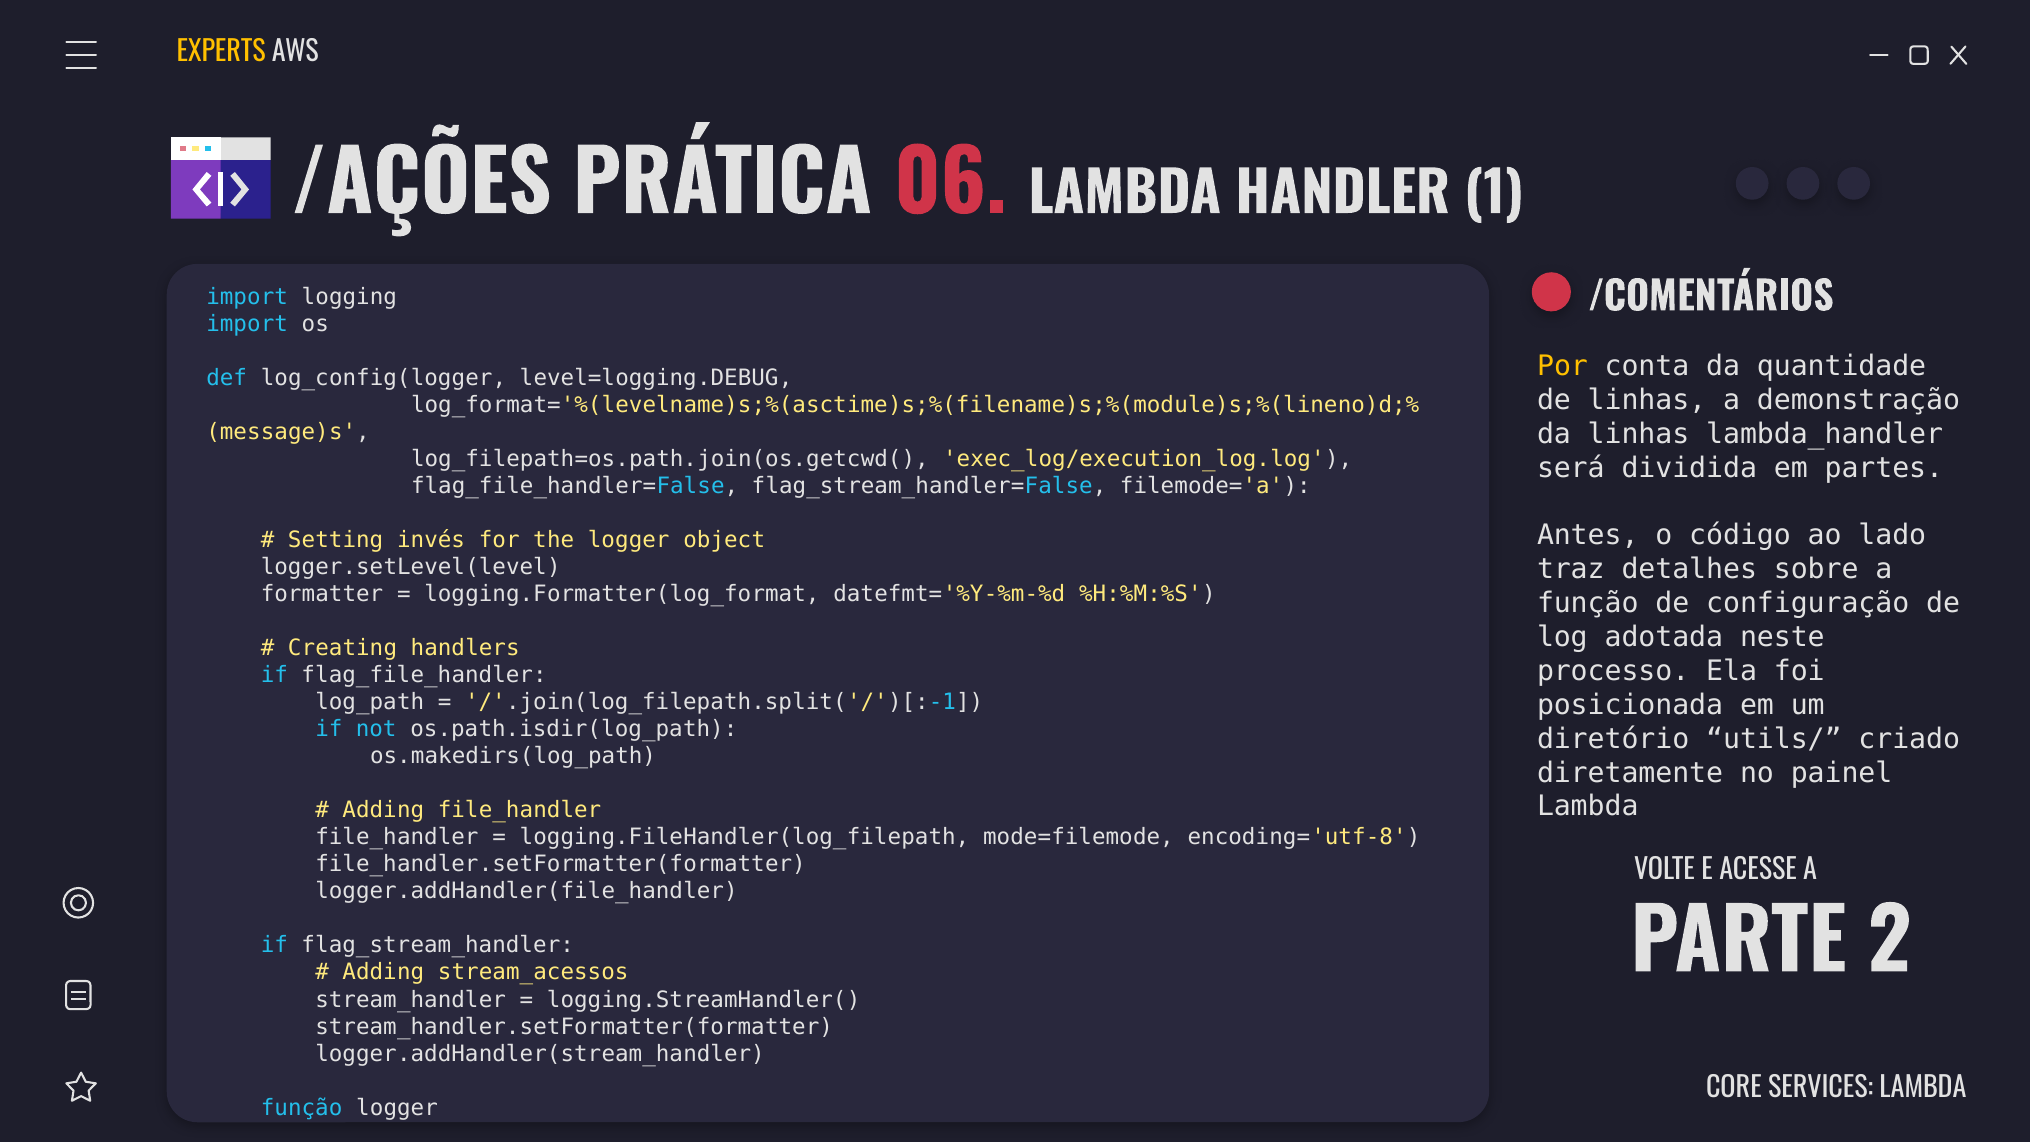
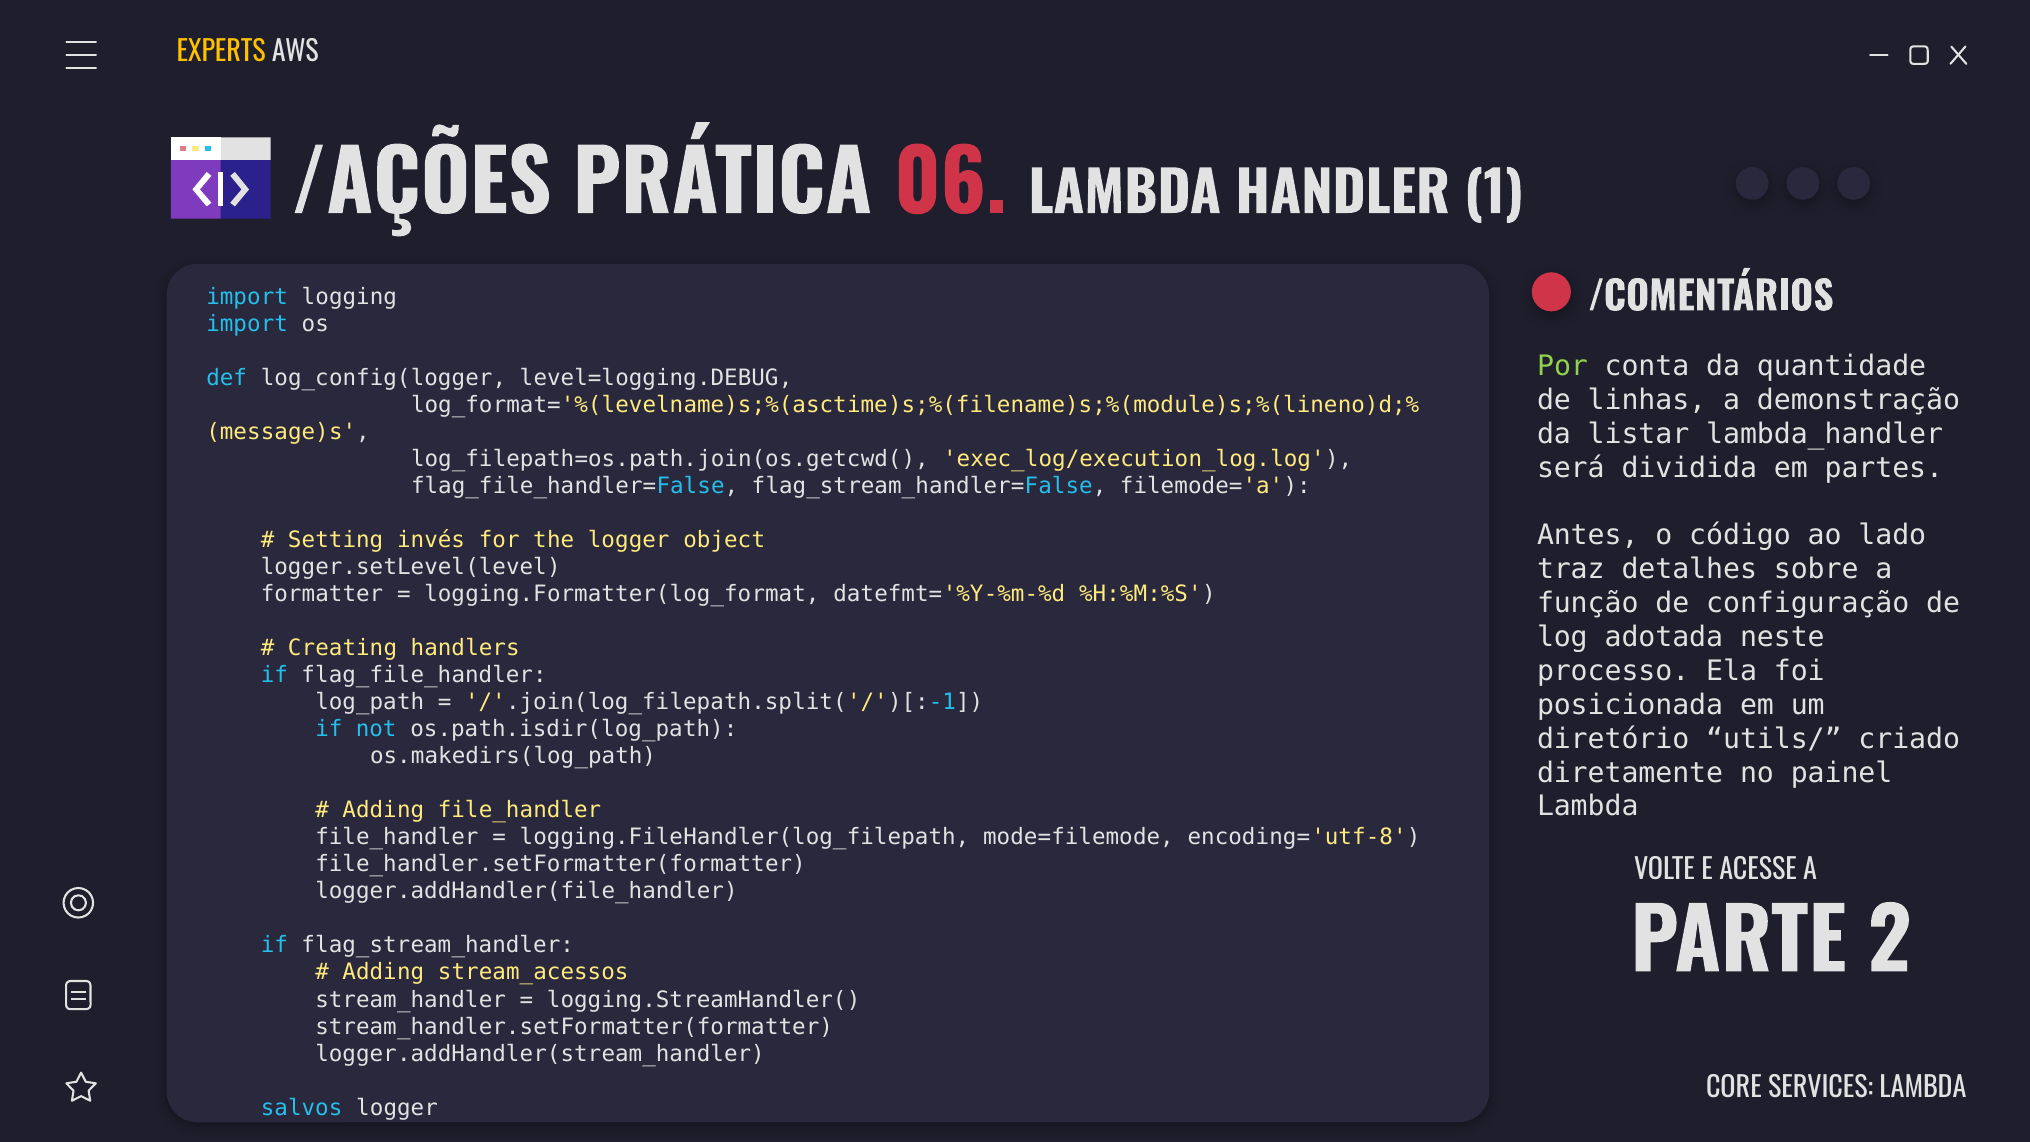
Por colour: yellow -> light green
da linhas: linhas -> listar
função at (302, 1108): função -> salvos
